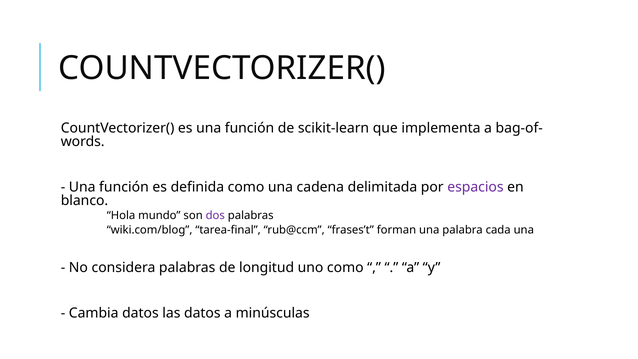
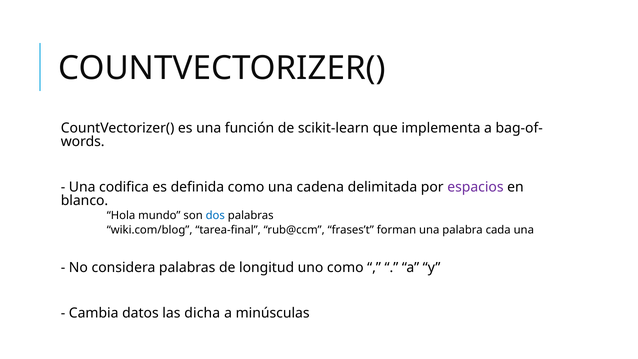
función at (124, 187): función -> codifica
dos colour: purple -> blue
las datos: datos -> dicha
